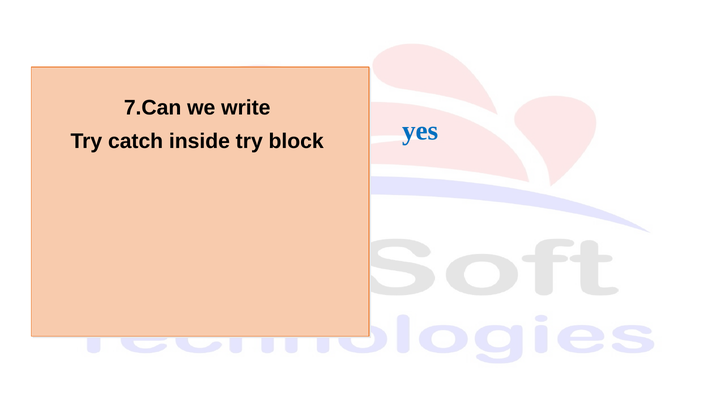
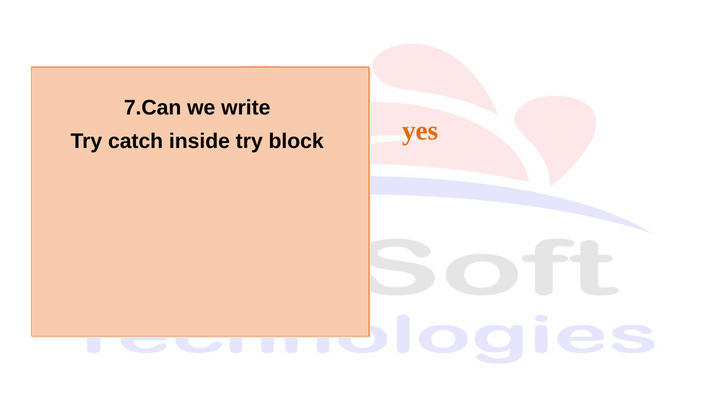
yes colour: blue -> orange
